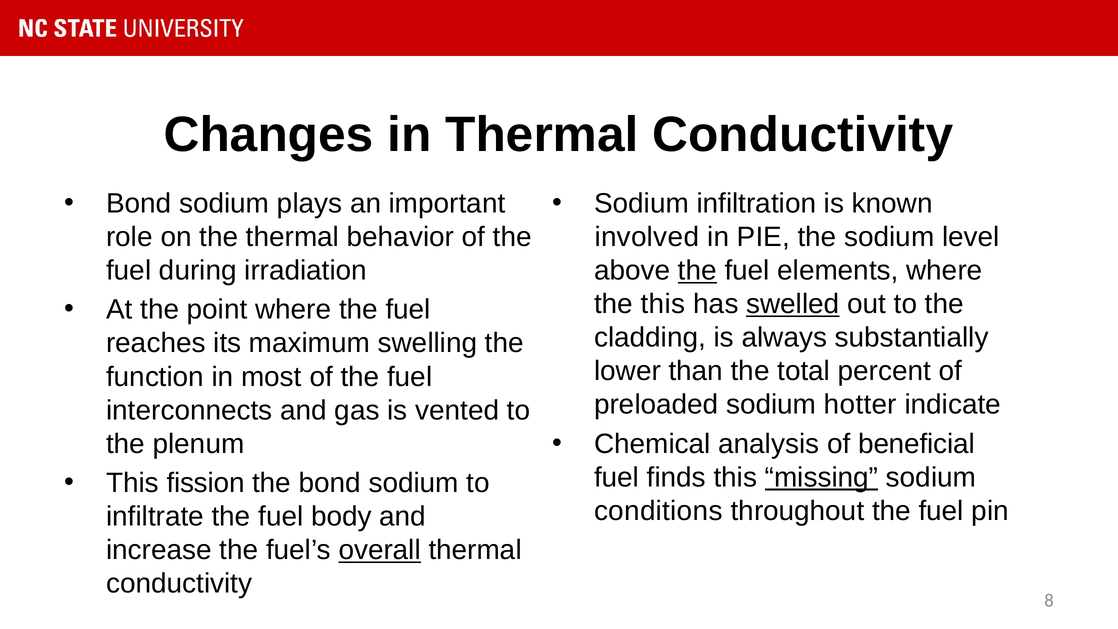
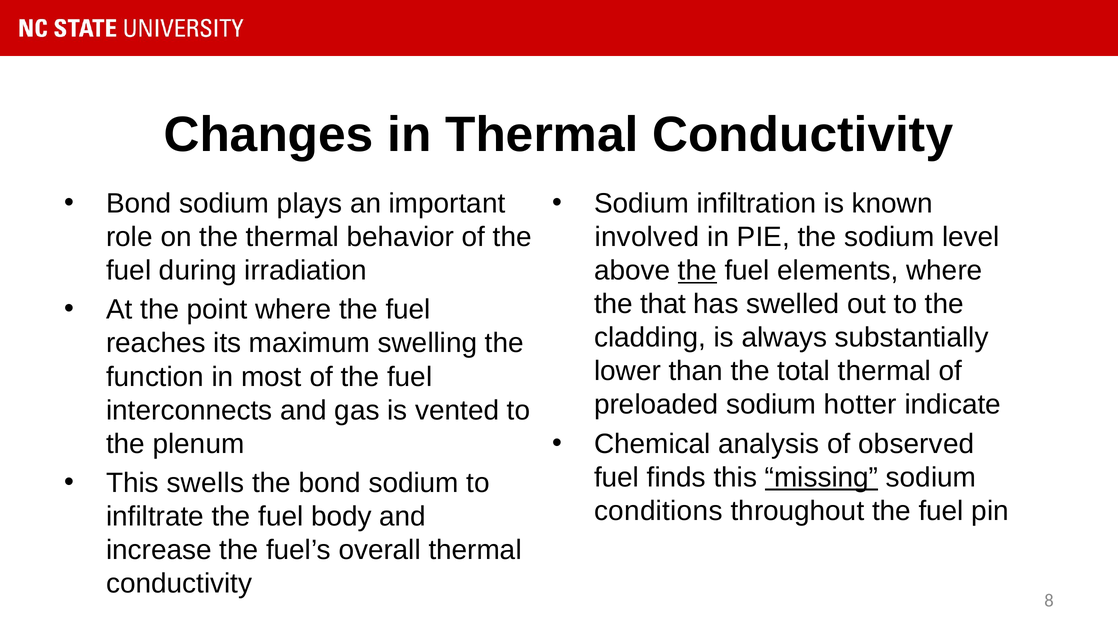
the this: this -> that
swelled underline: present -> none
total percent: percent -> thermal
beneficial: beneficial -> observed
fission: fission -> swells
overall underline: present -> none
